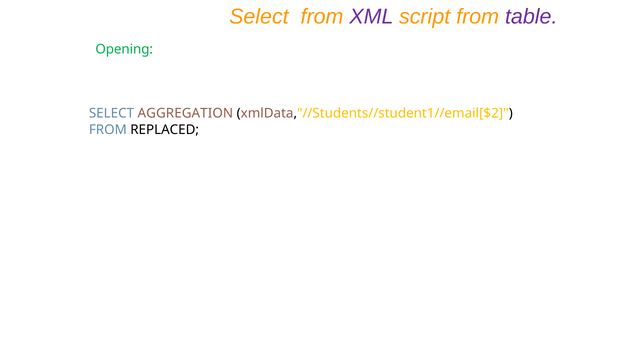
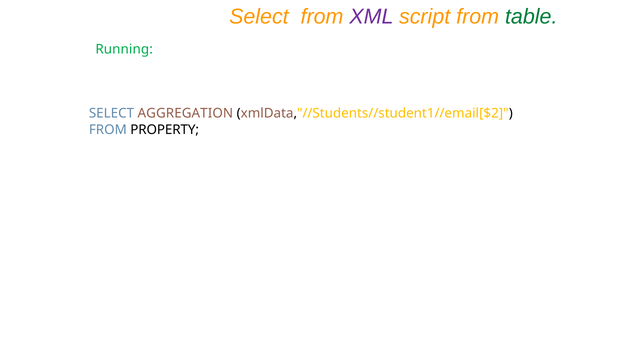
table colour: purple -> green
Opening: Opening -> Running
REPLACED: REPLACED -> PROPERTY
